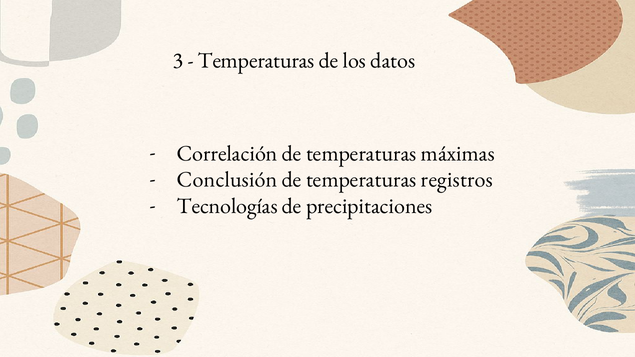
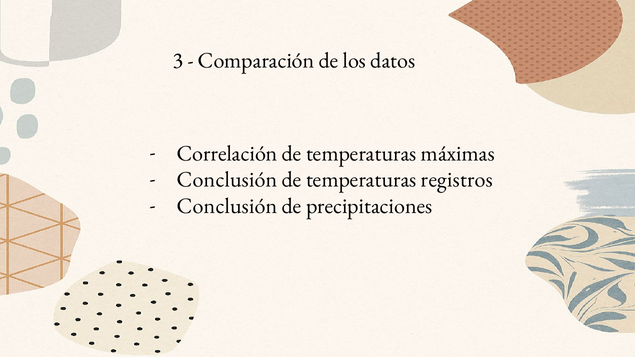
Temperaturas at (256, 60): Temperaturas -> Comparación
Tecnologías at (227, 206): Tecnologías -> Conclusión
